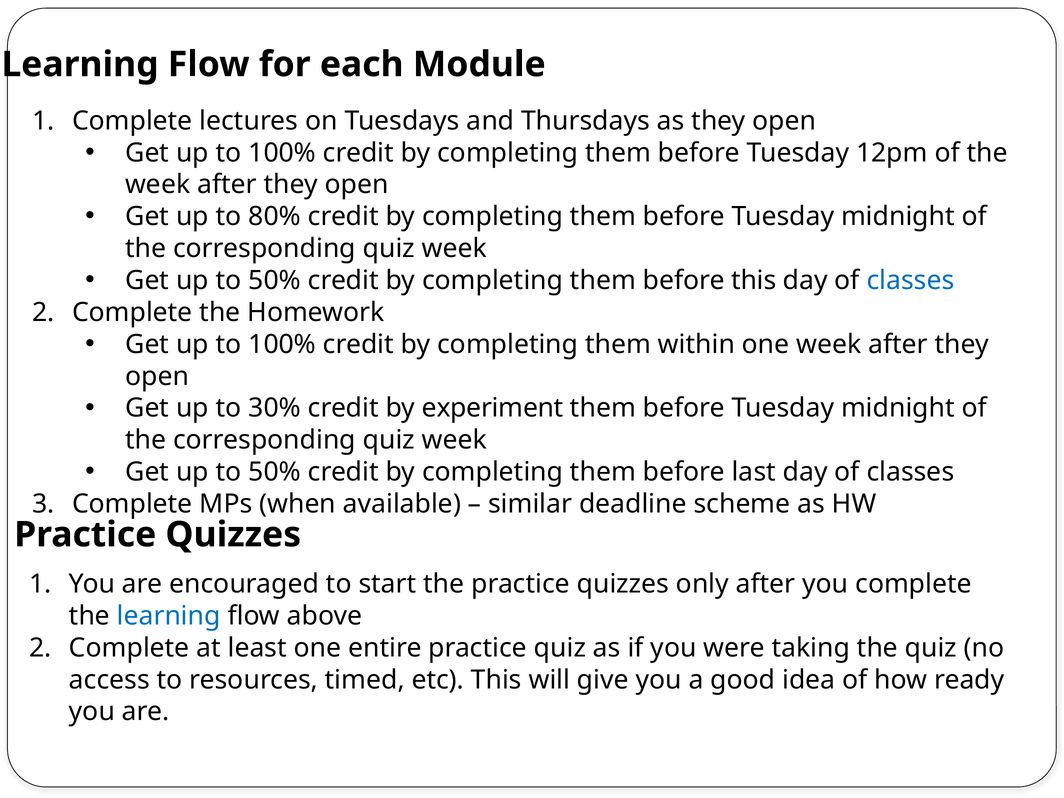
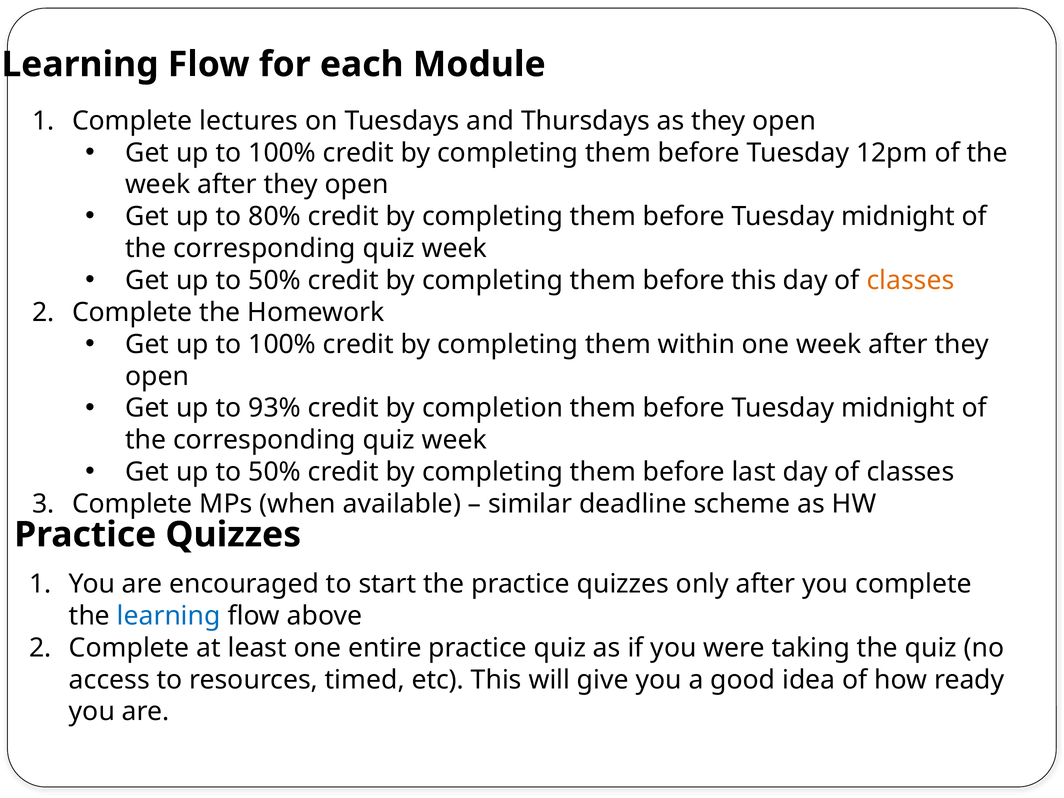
classes at (910, 280) colour: blue -> orange
30%: 30% -> 93%
experiment: experiment -> completion
